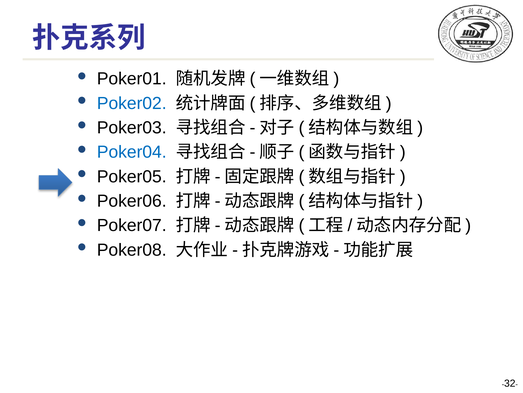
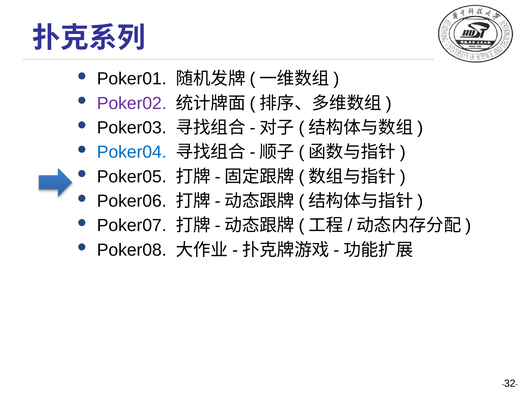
Poker02 colour: blue -> purple
